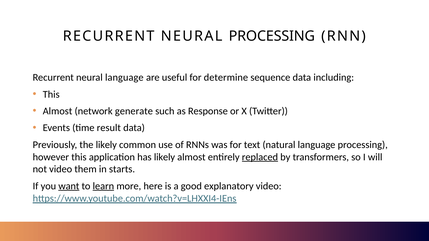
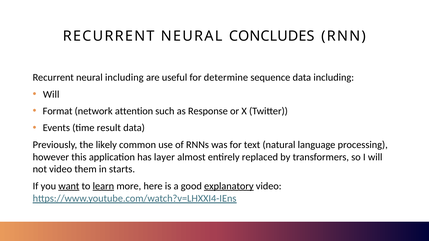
NEURAL PROCESSING: PROCESSING -> CONCLUDES
neural language: language -> including
This at (51, 94): This -> Will
Almost at (58, 111): Almost -> Format
generate: generate -> attention
has likely: likely -> layer
replaced underline: present -> none
explanatory underline: none -> present
